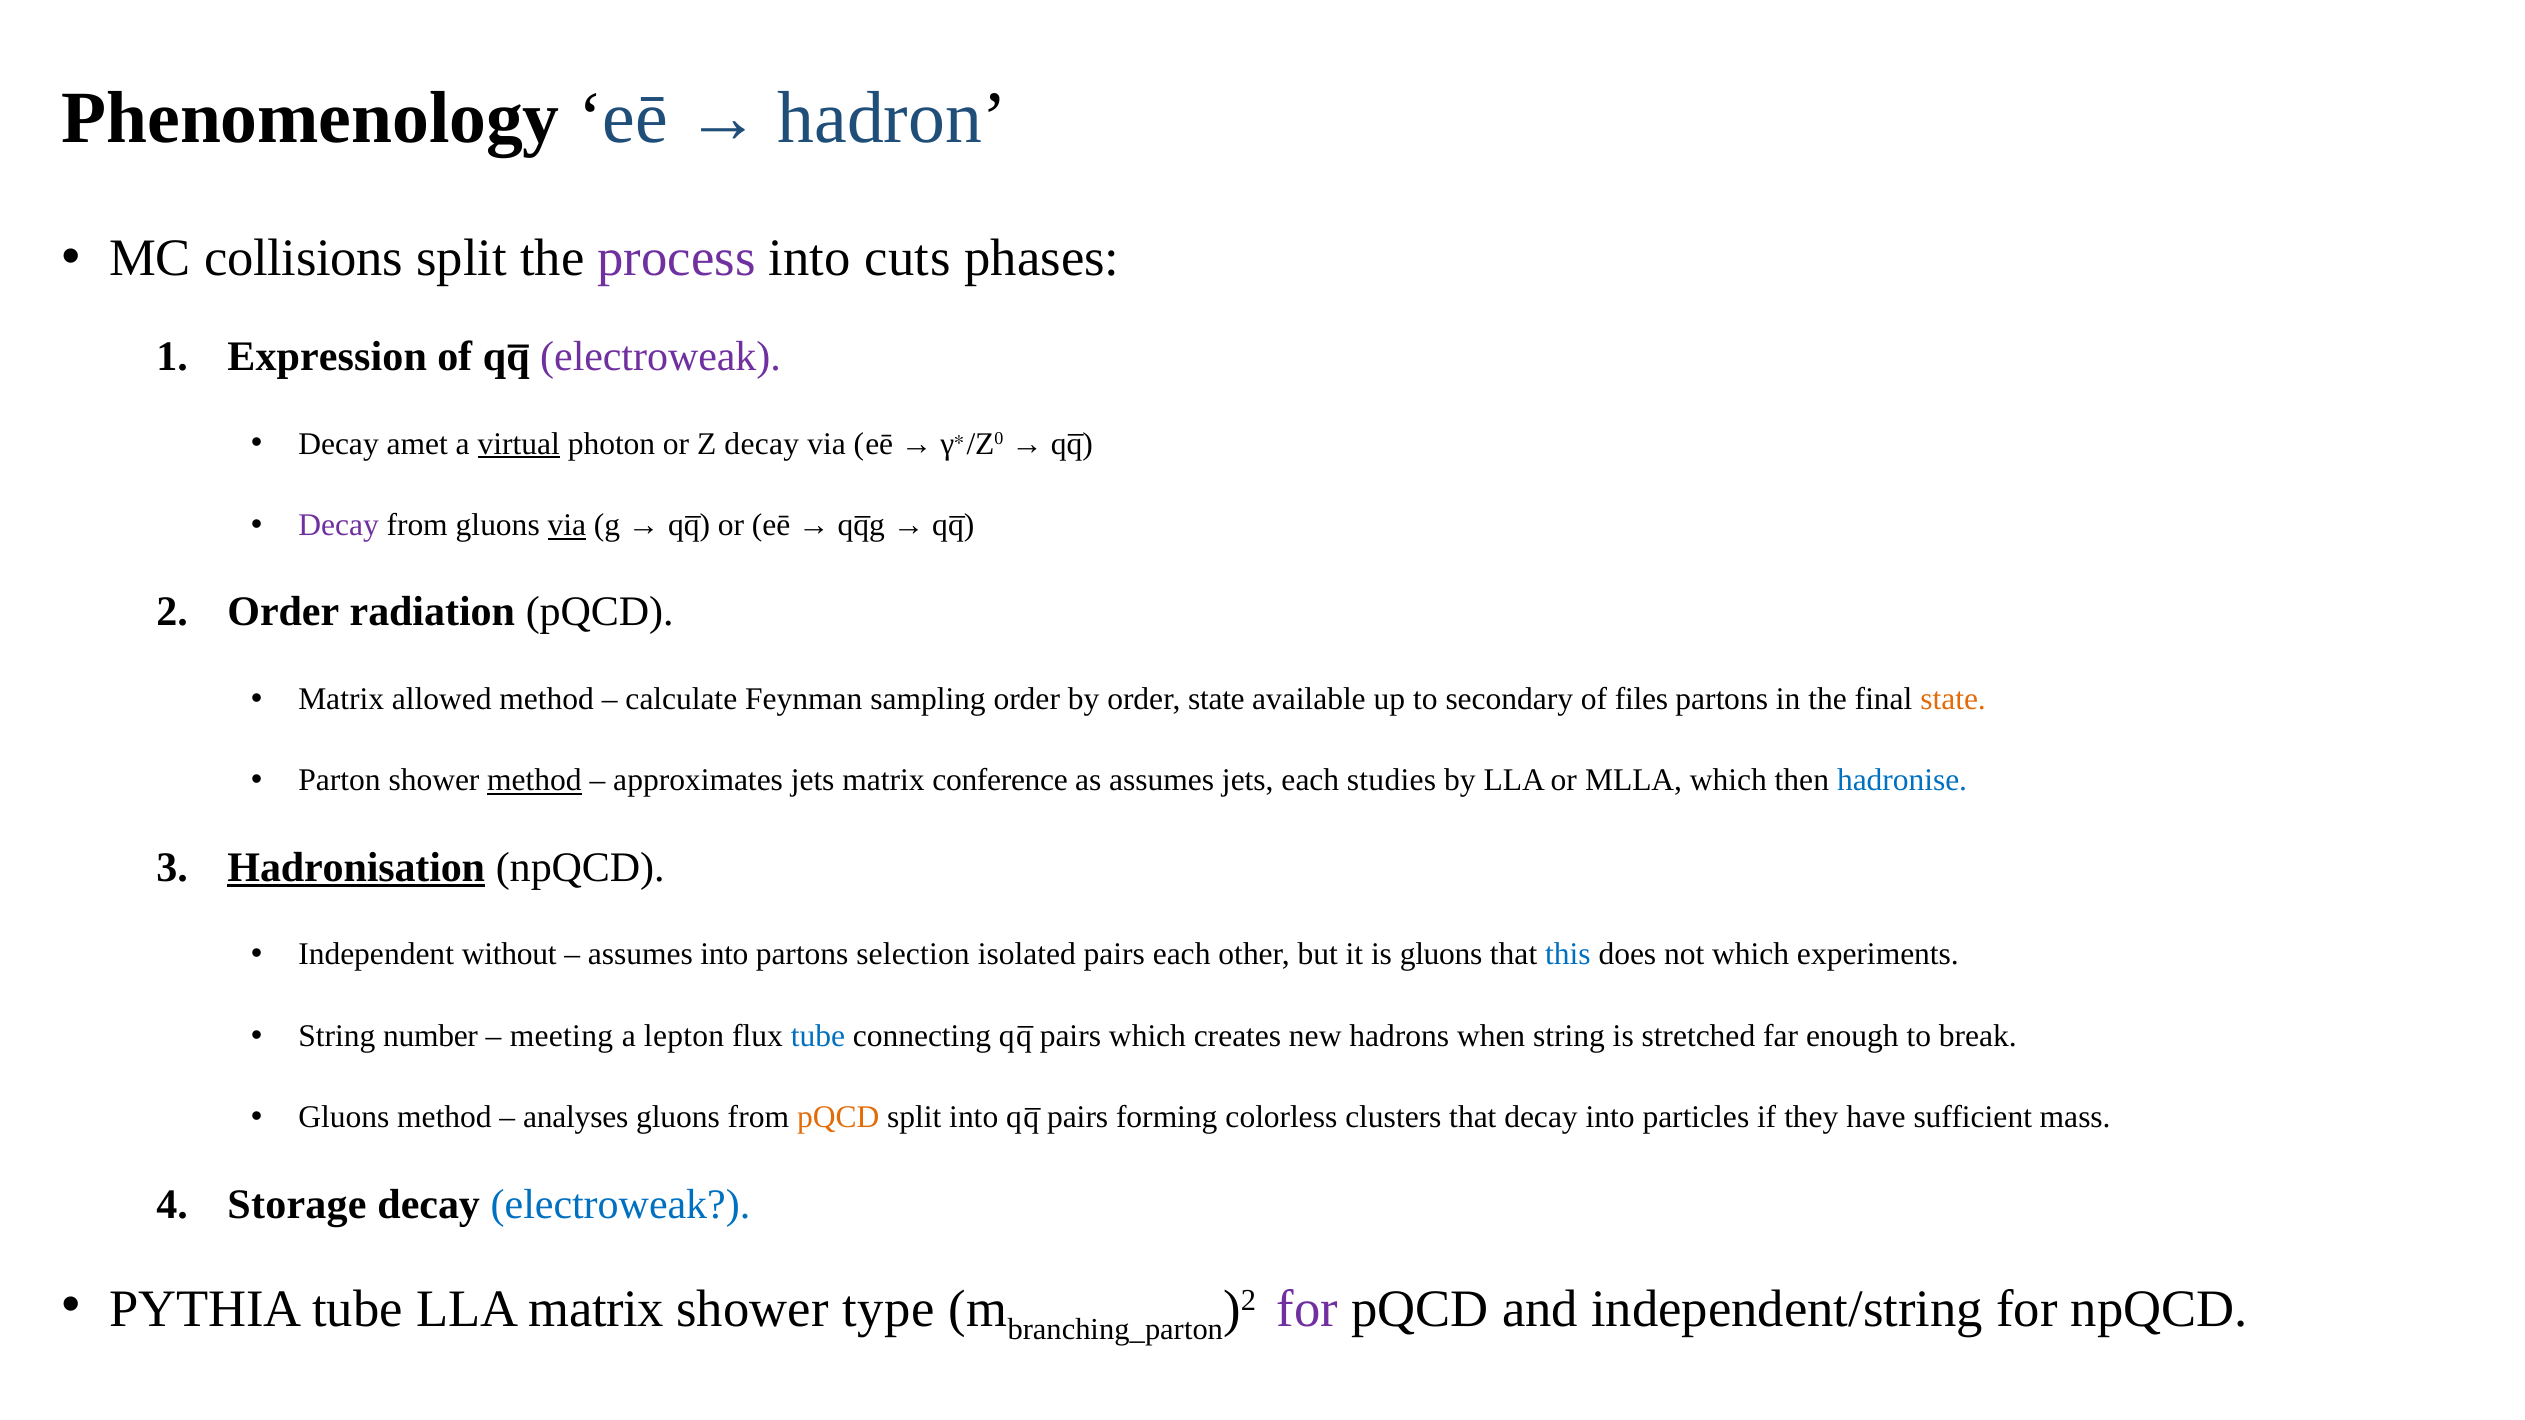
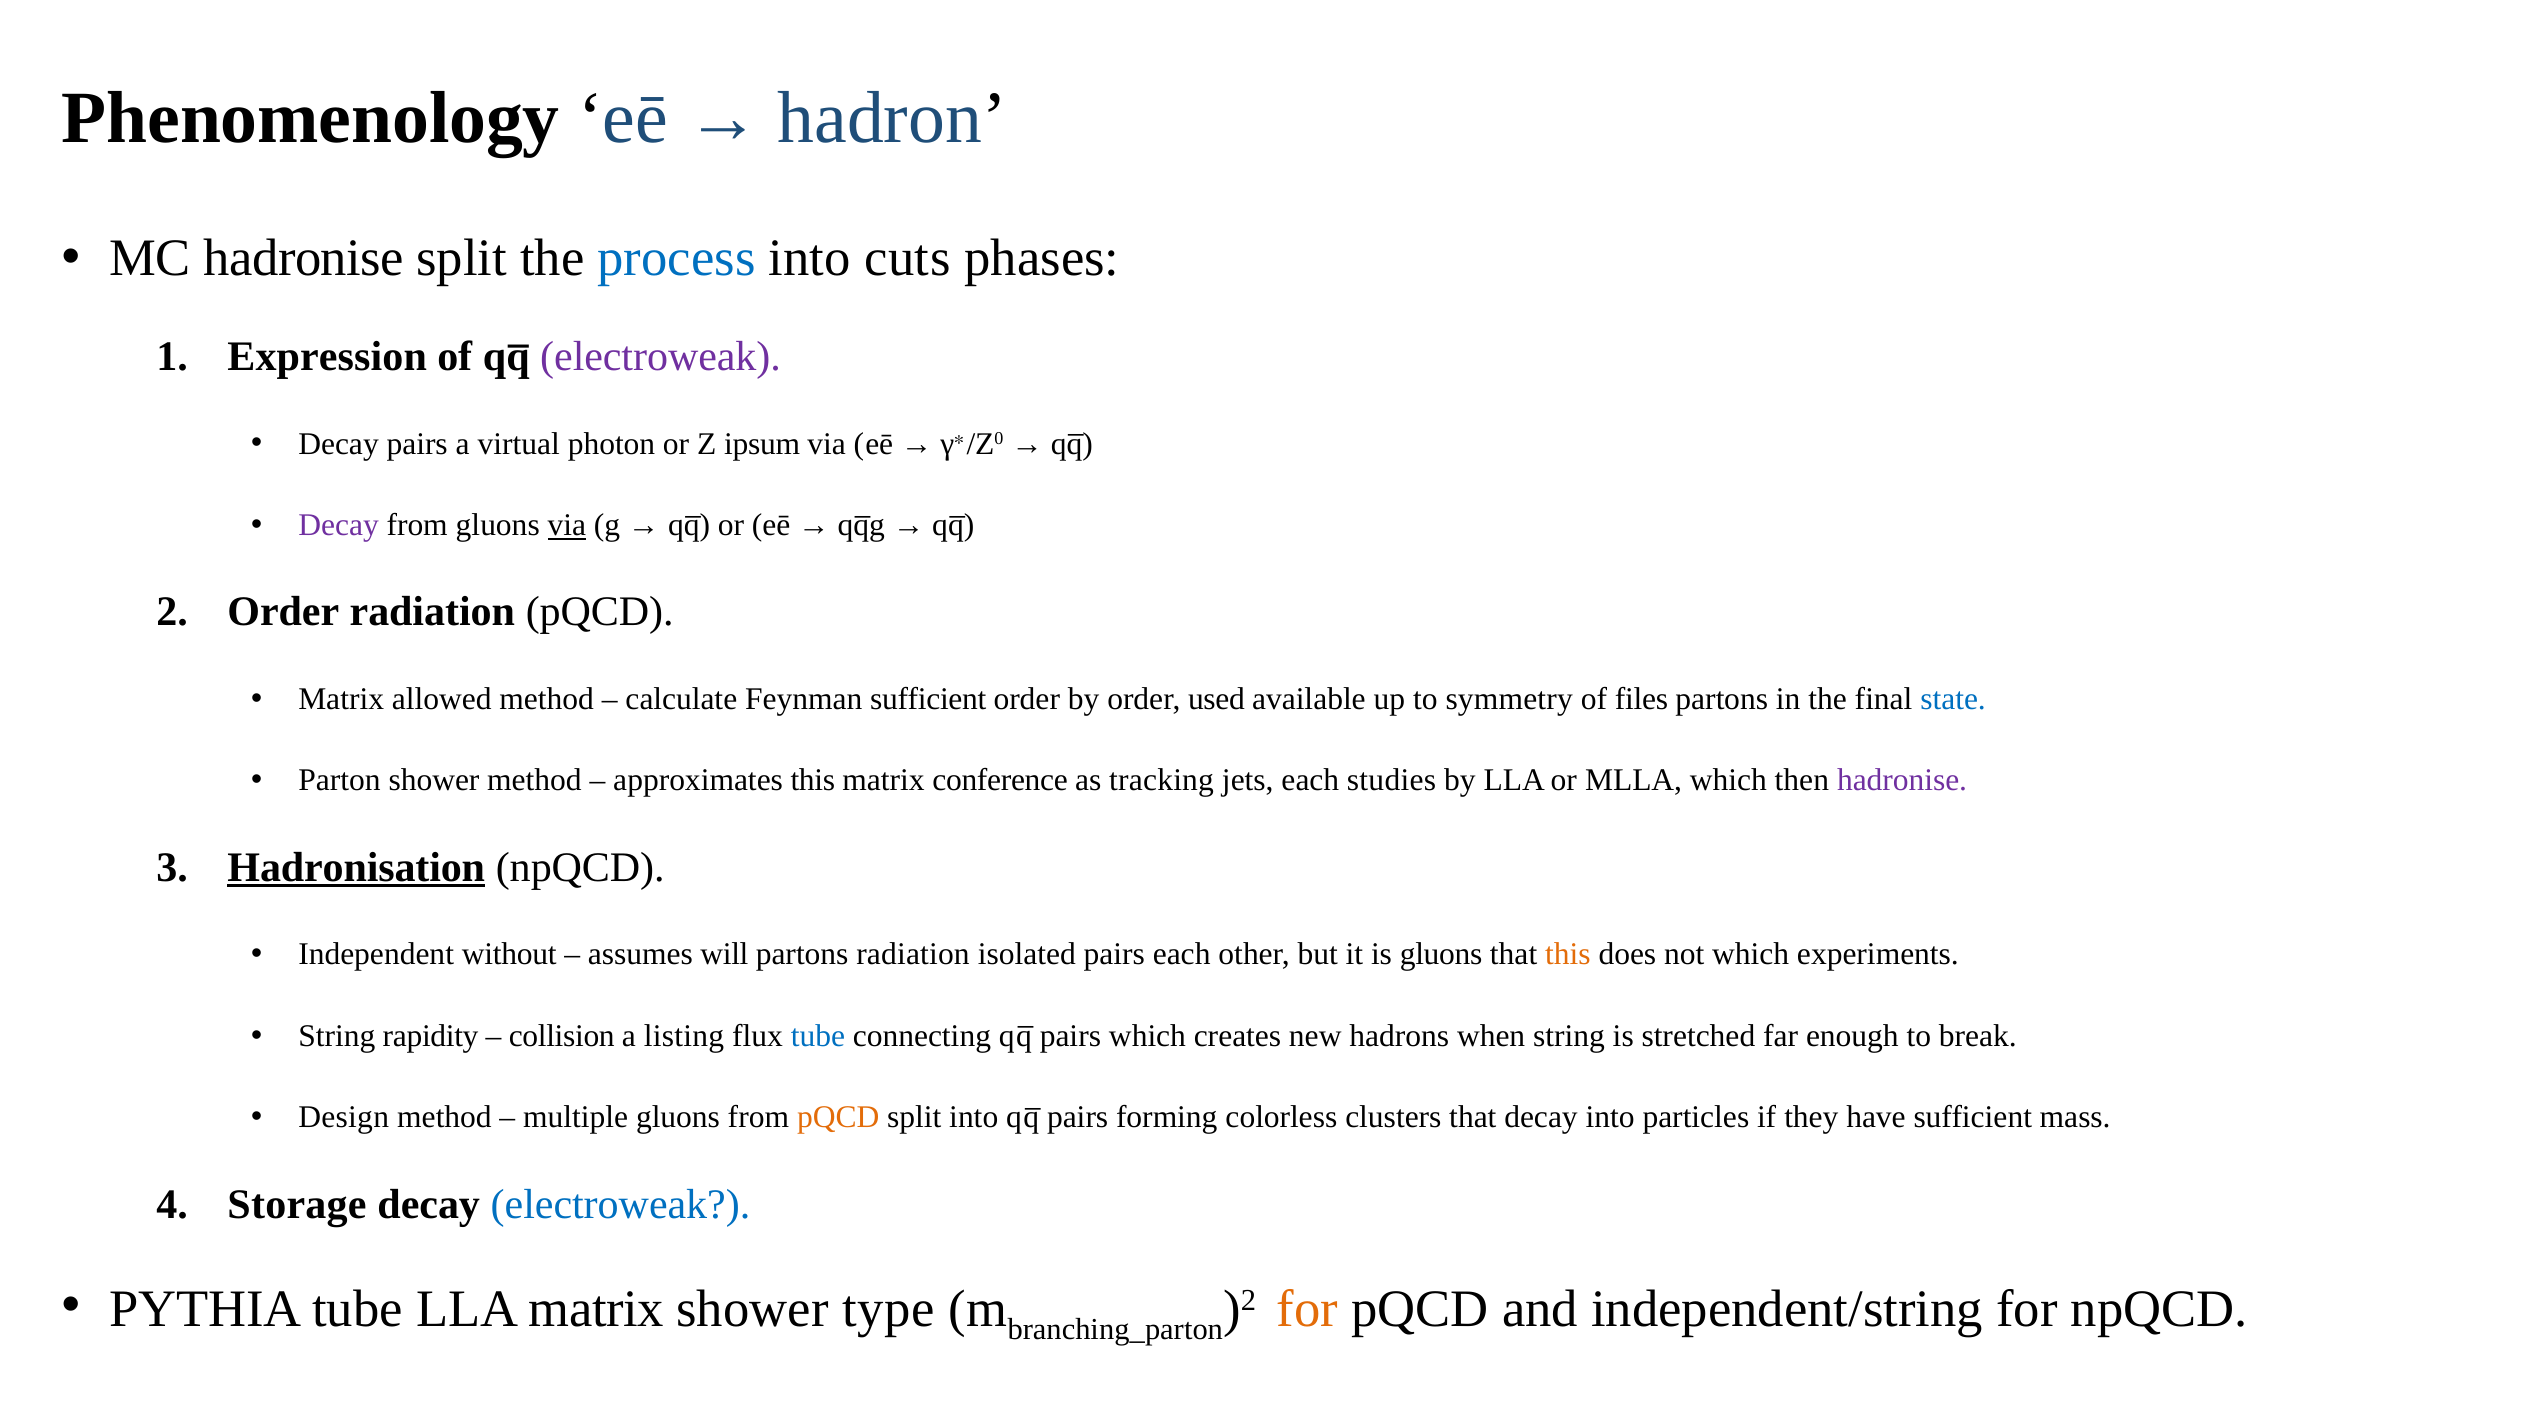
MC collisions: collisions -> hadronise
process colour: purple -> blue
Decay amet: amet -> pairs
virtual underline: present -> none
Z decay: decay -> ipsum
Feynman sampling: sampling -> sufficient
order state: state -> used
secondary: secondary -> symmetry
state at (1953, 699) colour: orange -> blue
method at (534, 781) underline: present -> none
approximates jets: jets -> this
as assumes: assumes -> tracking
hadronise at (1902, 781) colour: blue -> purple
assumes into: into -> will
partons selection: selection -> radiation
this at (1568, 955) colour: blue -> orange
number: number -> rapidity
meeting: meeting -> collision
lepton: lepton -> listing
Gluons at (344, 1118): Gluons -> Design
analyses: analyses -> multiple
for at (1307, 1309) colour: purple -> orange
